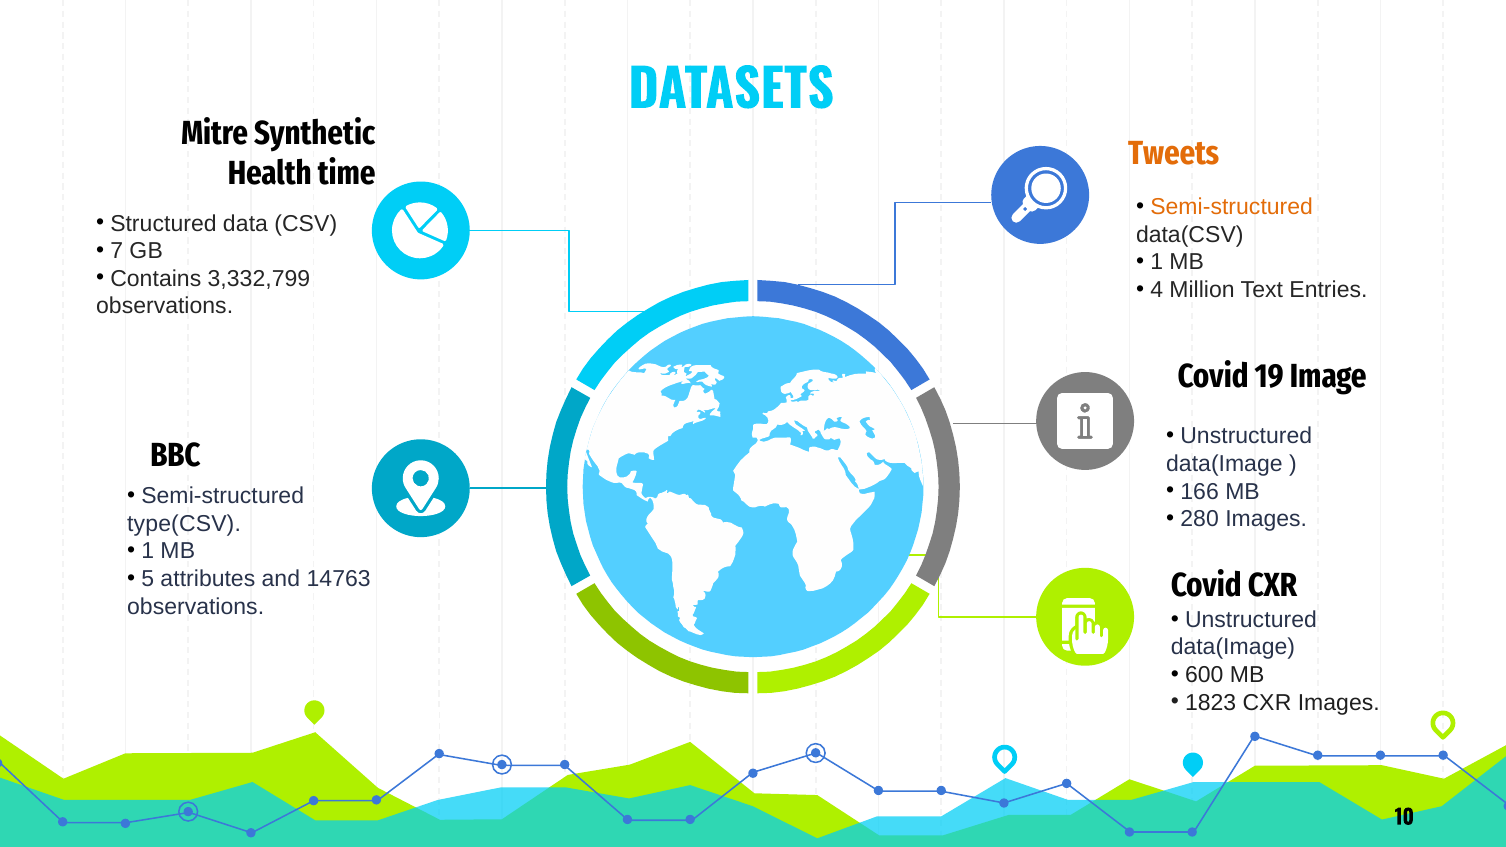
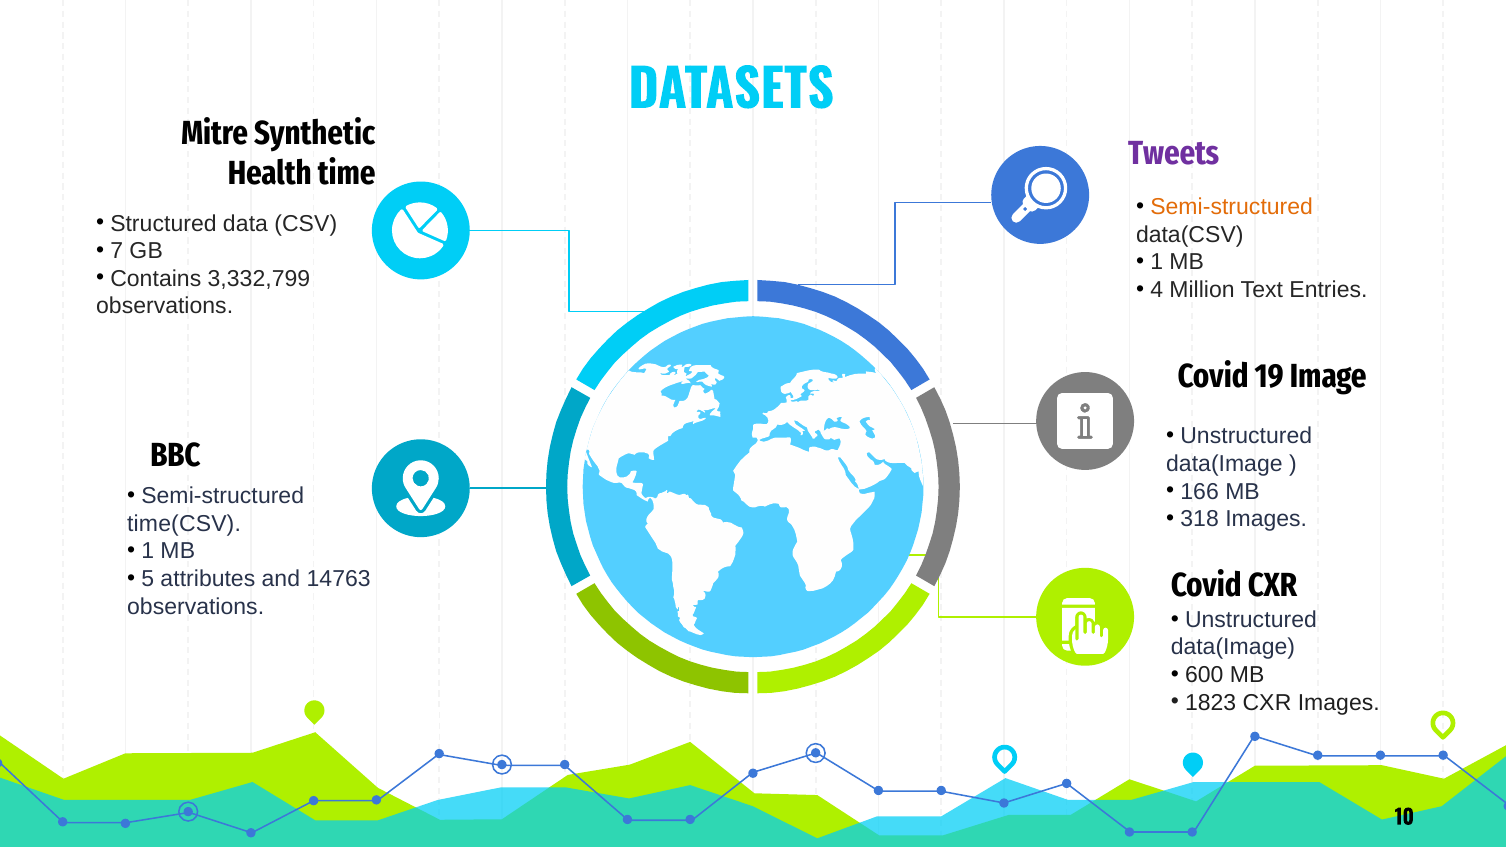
Tweets colour: orange -> purple
280: 280 -> 318
type(CSV: type(CSV -> time(CSV
